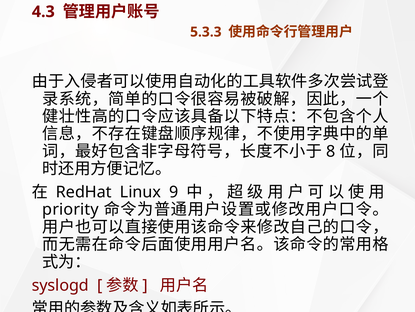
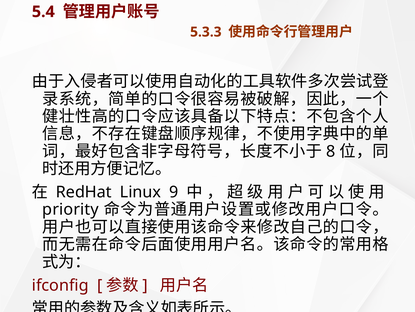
4.3: 4.3 -> 5.4
syslogd: syslogd -> ifconfig
